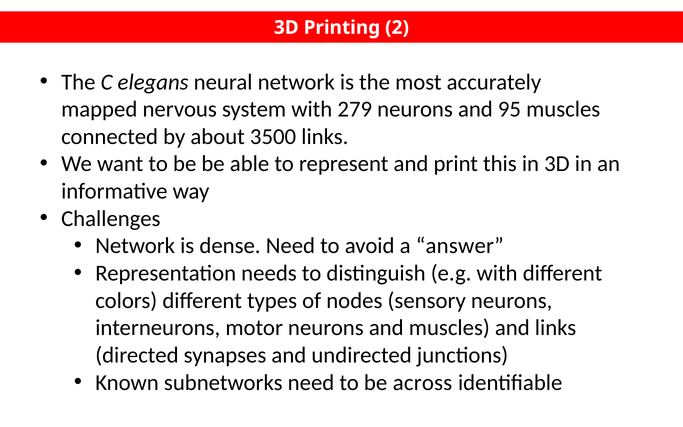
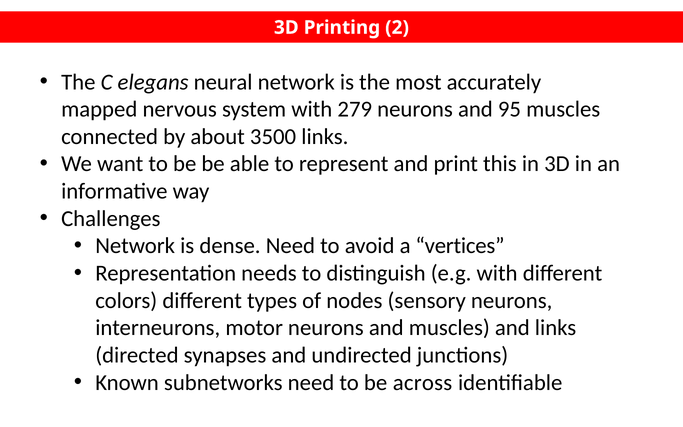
answer: answer -> vertices
